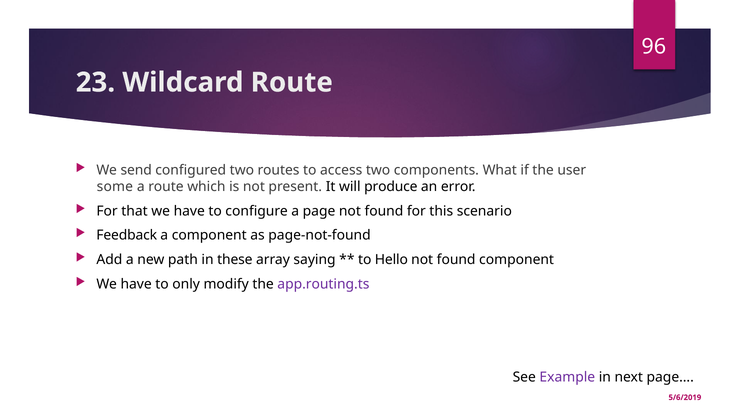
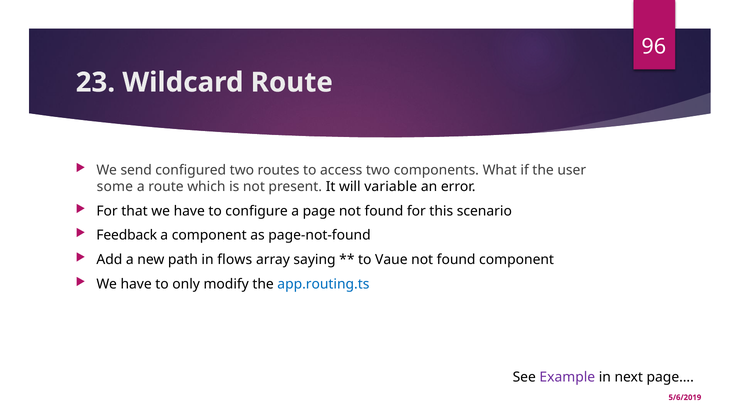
produce: produce -> variable
these: these -> flows
Hello: Hello -> Vaue
app.routing.ts colour: purple -> blue
